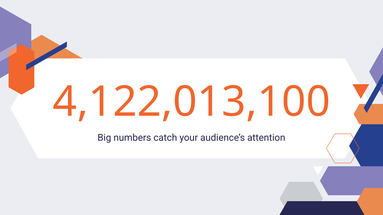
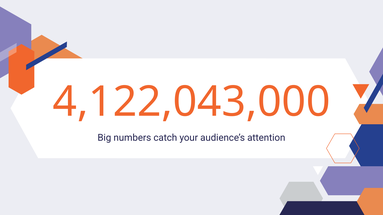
4,122,013,100: 4,122,013,100 -> 4,122,043,000
